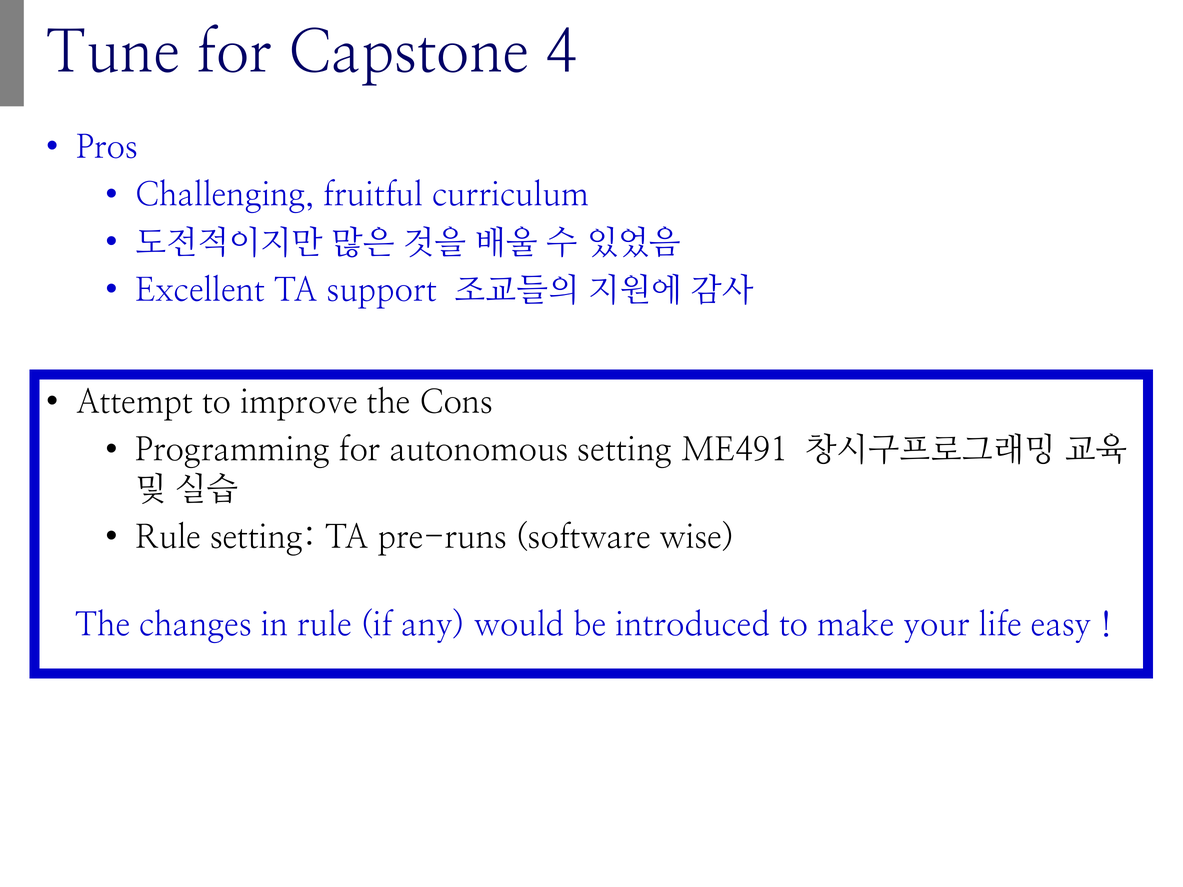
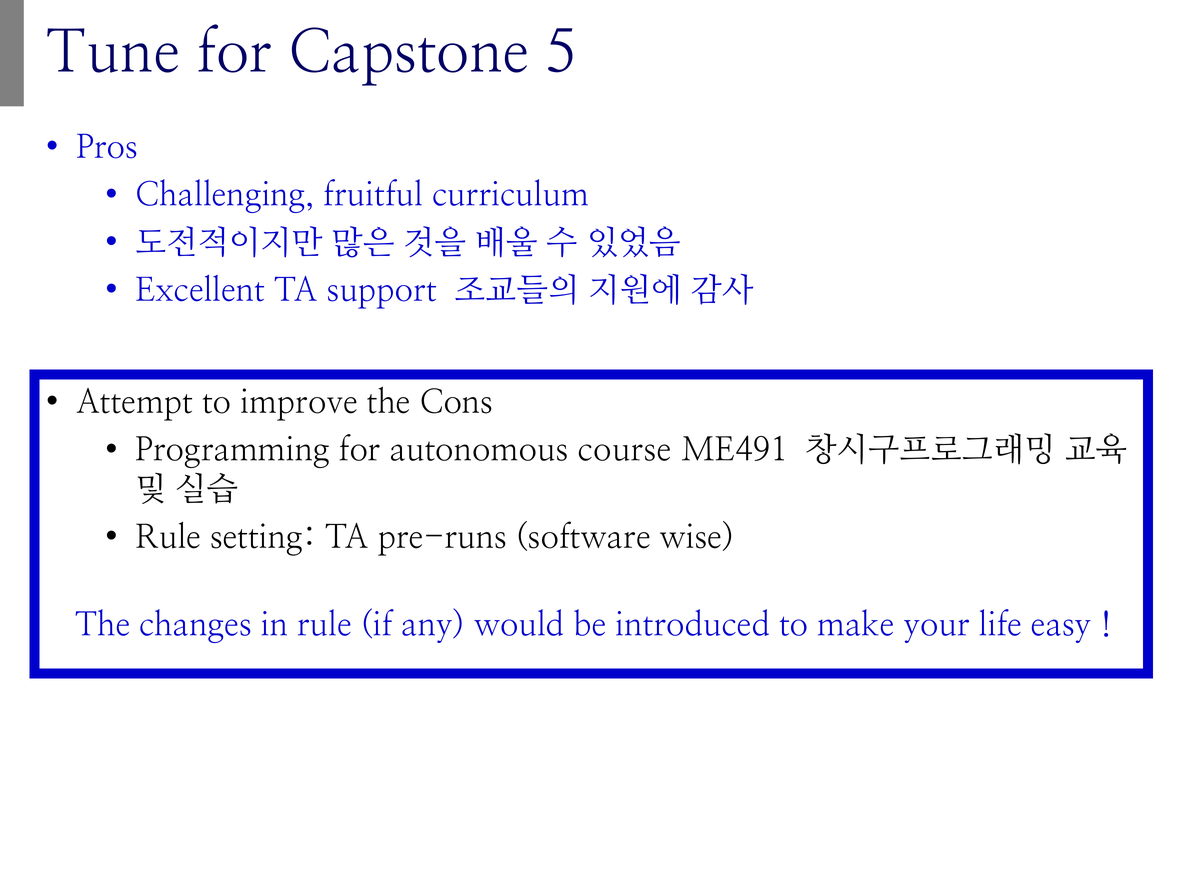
4: 4 -> 5
autonomous setting: setting -> course
